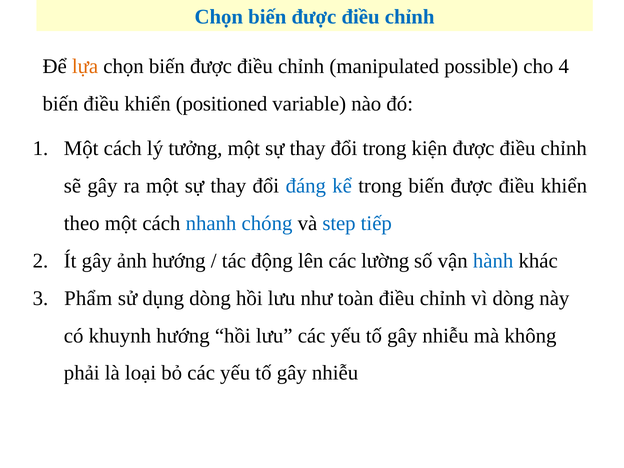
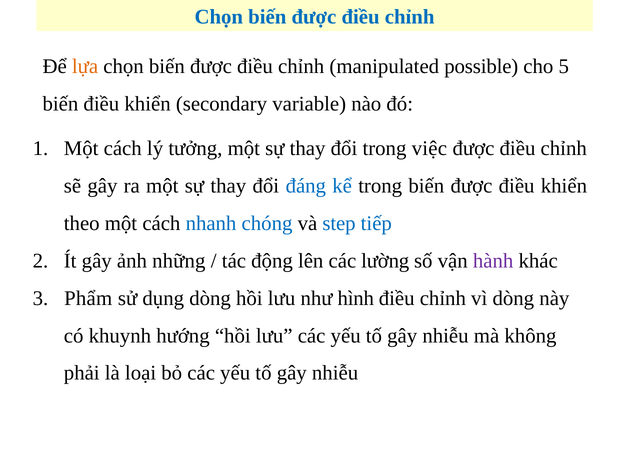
4: 4 -> 5
positioned: positioned -> secondary
kiện: kiện -> việc
ảnh hướng: hướng -> những
hành colour: blue -> purple
toàn: toàn -> hình
